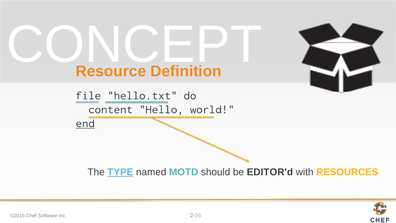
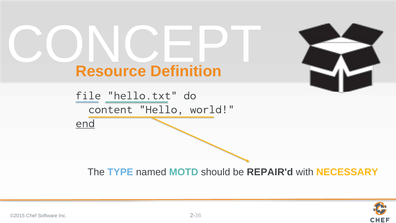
TYPE underline: present -> none
EDITOR'd: EDITOR'd -> REPAIR'd
RESOURCES: RESOURCES -> NECESSARY
